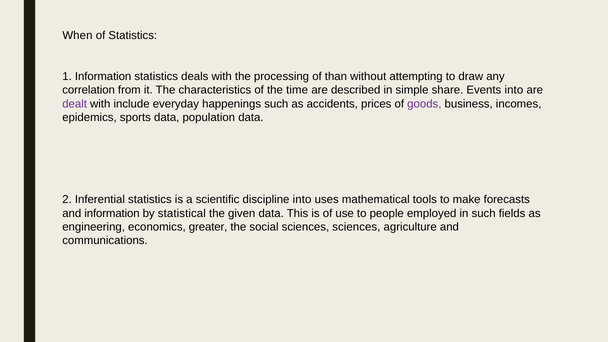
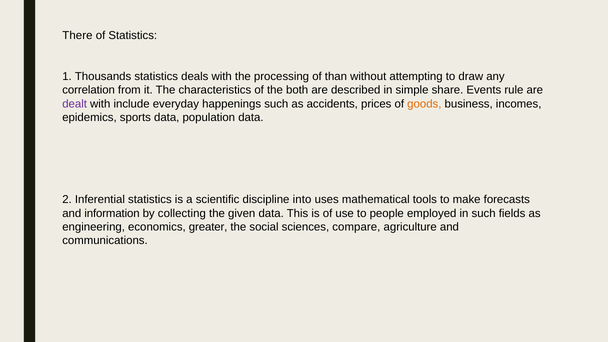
When: When -> There
1 Information: Information -> Thousands
time: time -> both
Events into: into -> rule
goods colour: purple -> orange
statistical: statistical -> collecting
sciences sciences: sciences -> compare
